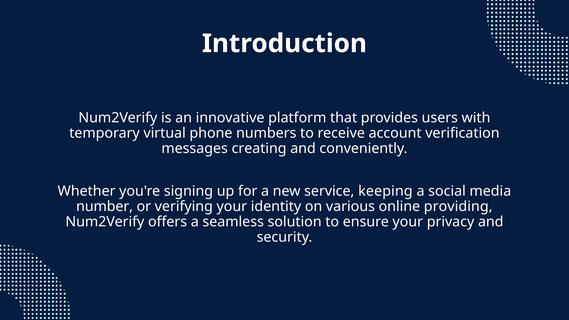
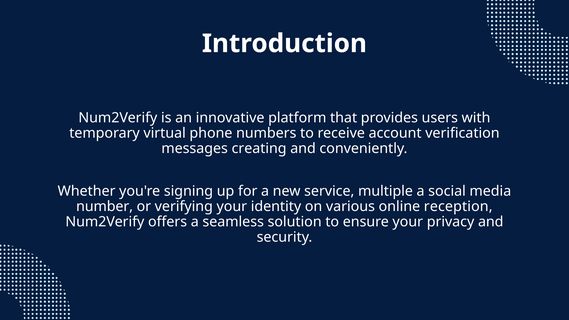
keeping: keeping -> multiple
providing: providing -> reception
